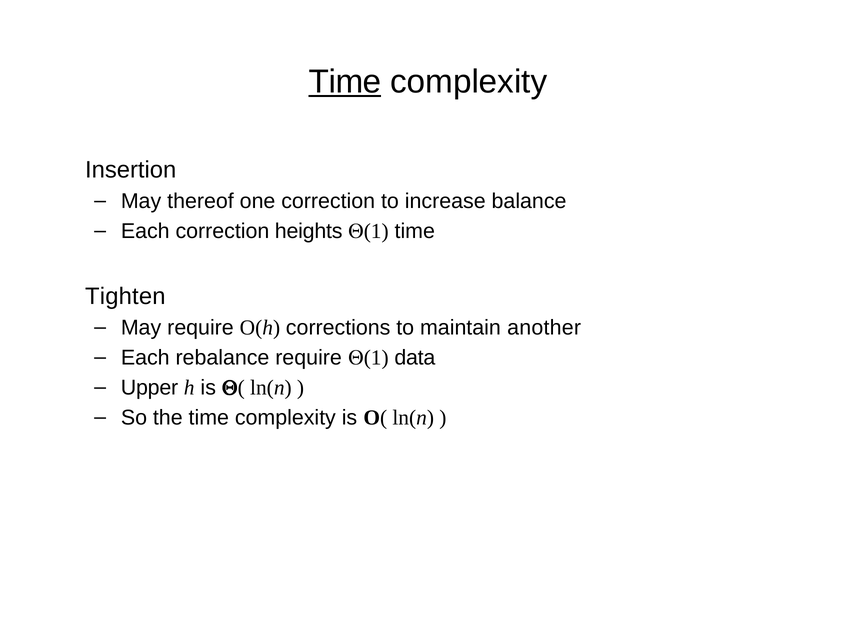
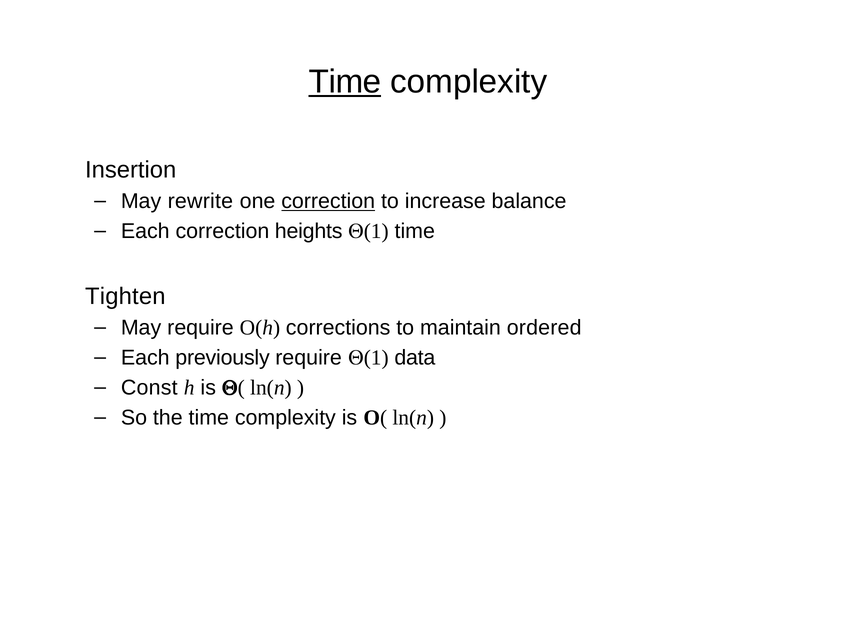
thereof: thereof -> rewrite
correction at (328, 201) underline: none -> present
another: another -> ordered
rebalance: rebalance -> previously
Upper: Upper -> Const
